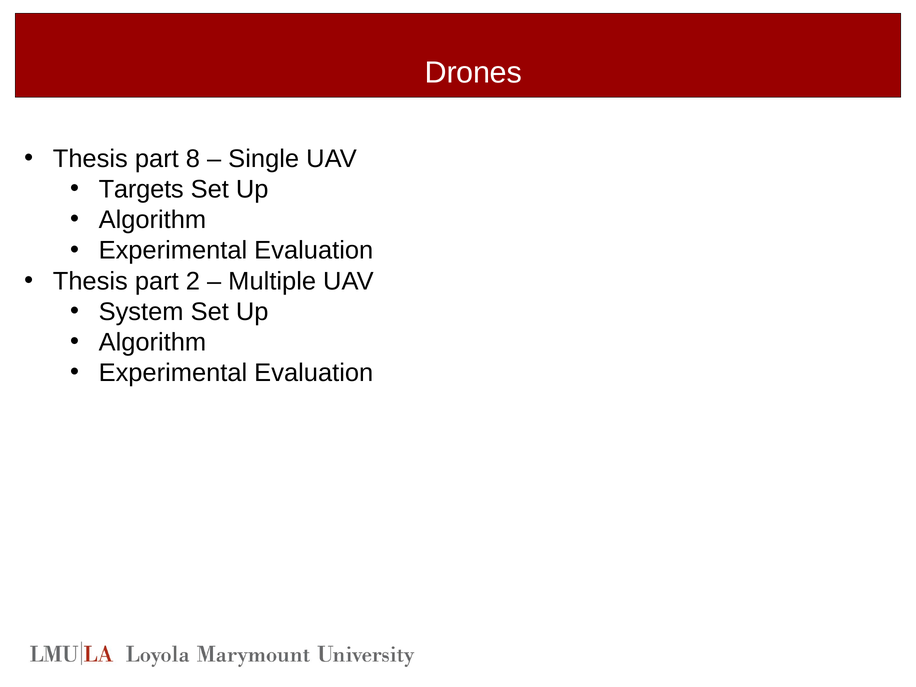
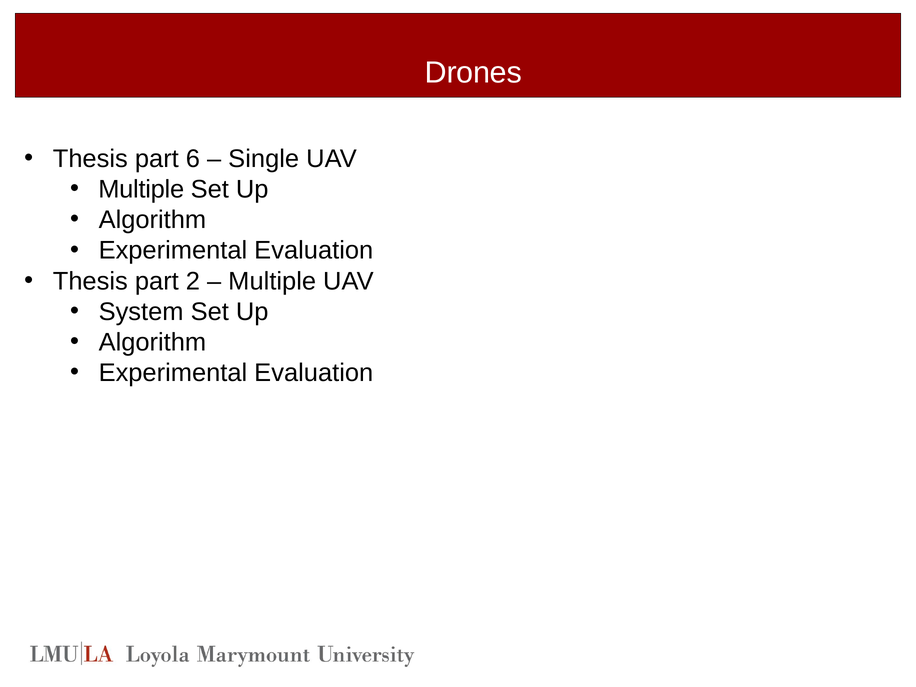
8: 8 -> 6
Targets at (141, 189): Targets -> Multiple
